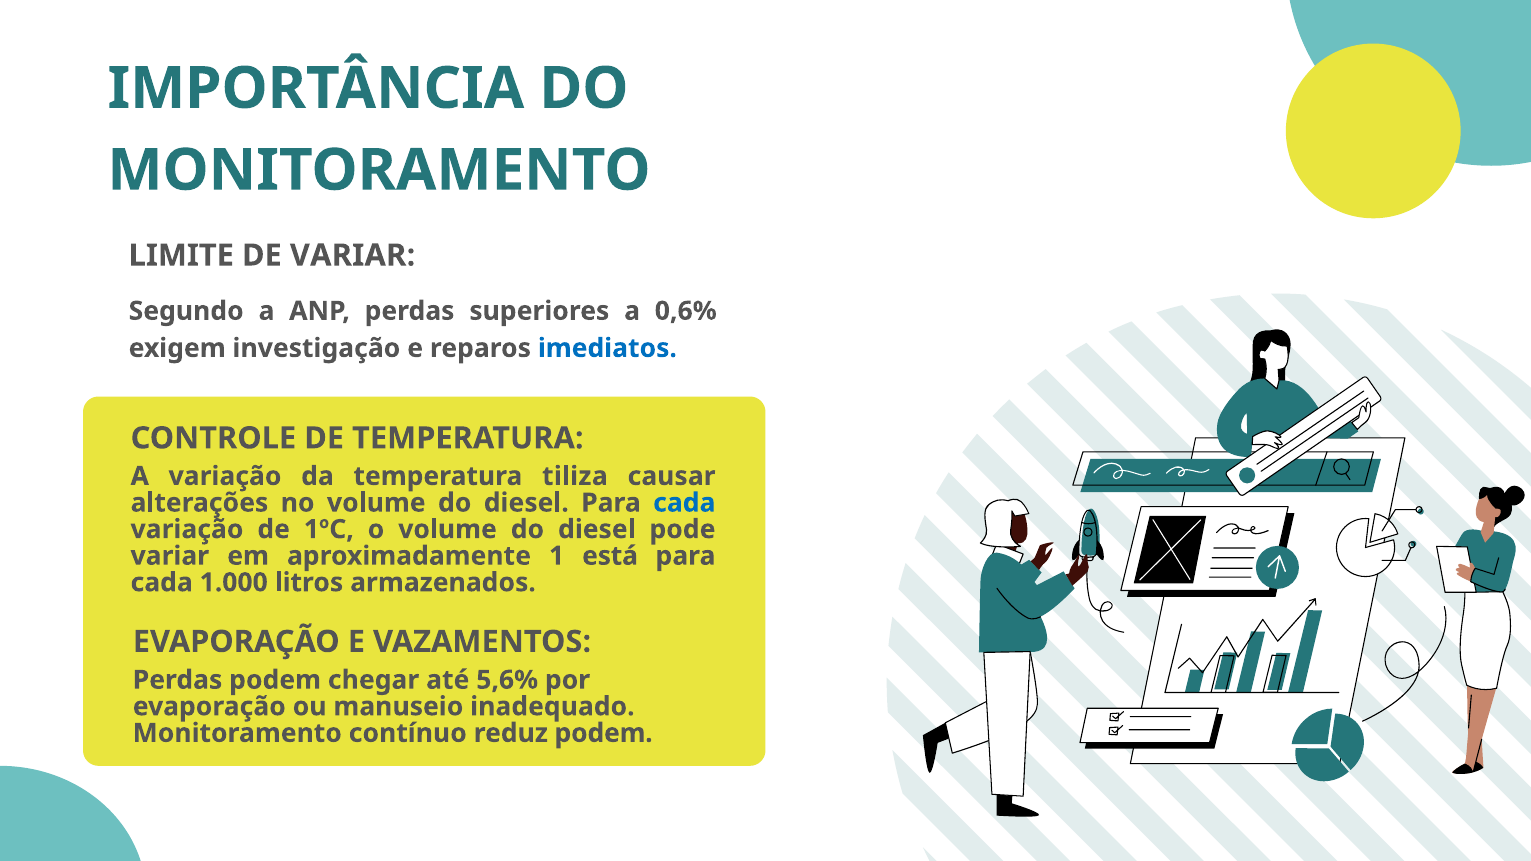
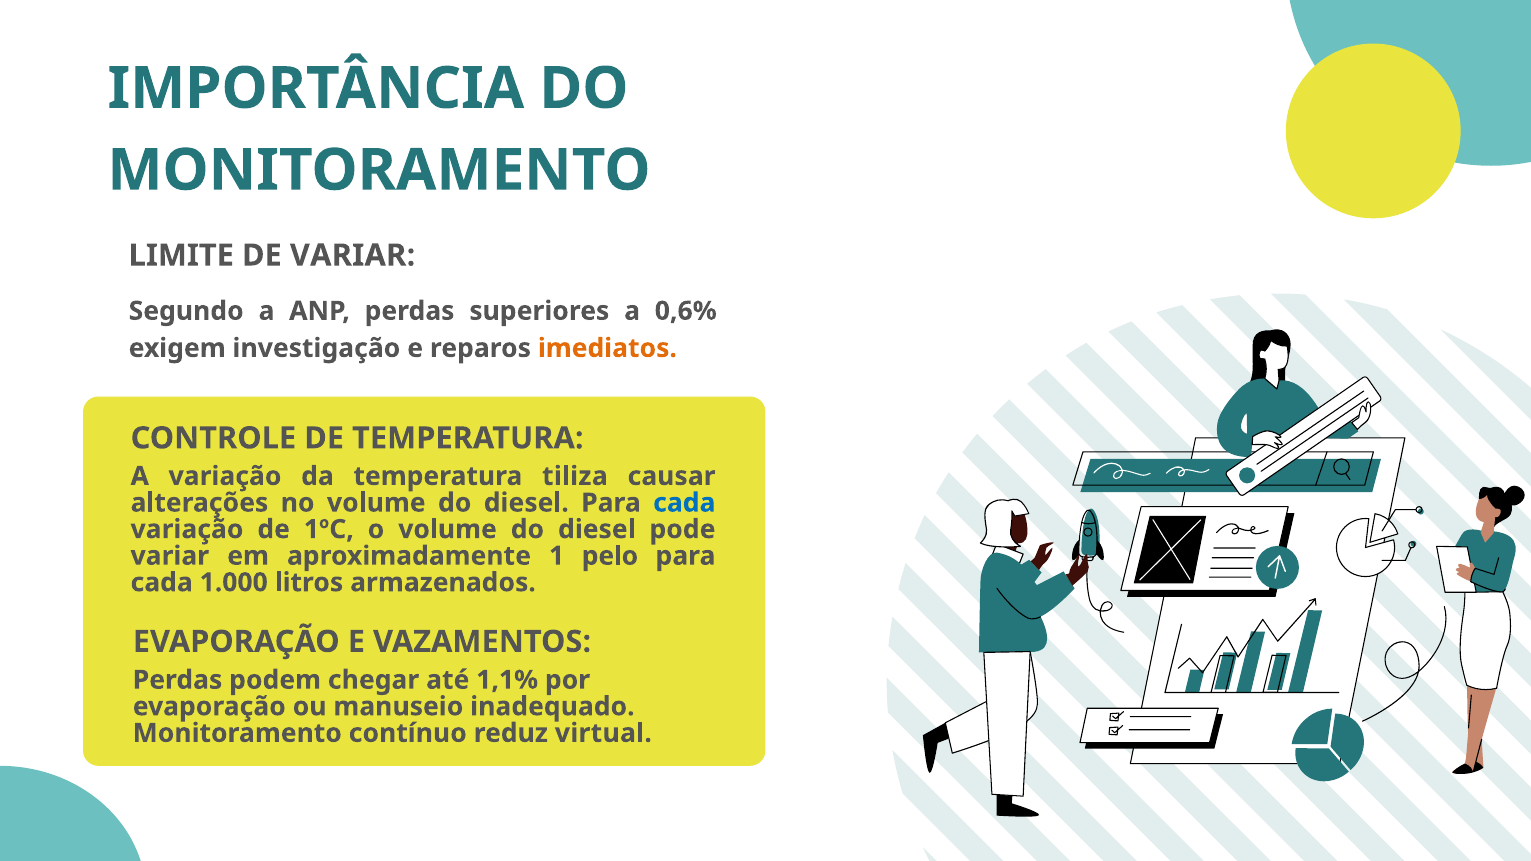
imediatos colour: blue -> orange
está: está -> pelo
5,6%: 5,6% -> 1,1%
reduz podem: podem -> virtual
